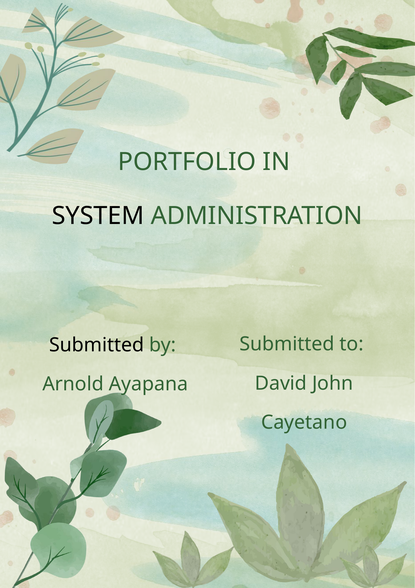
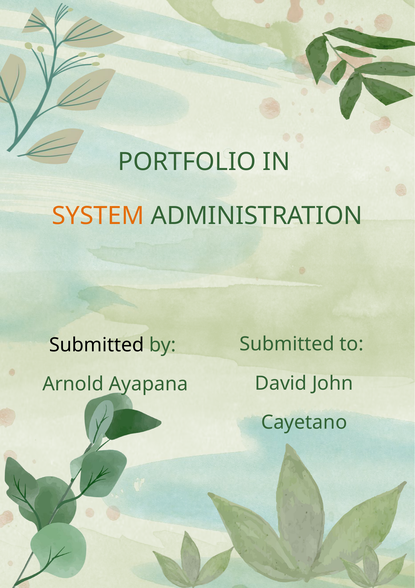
SYSTEM colour: black -> orange
